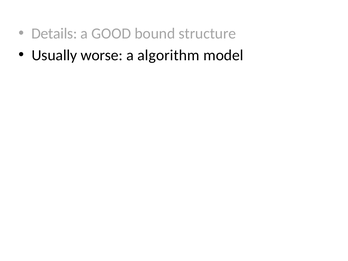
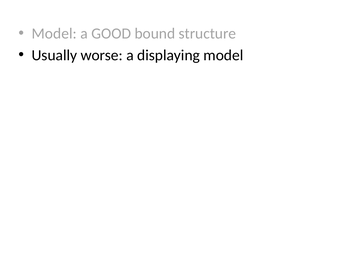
Details at (54, 34): Details -> Model
algorithm: algorithm -> displaying
